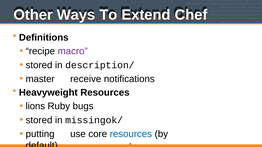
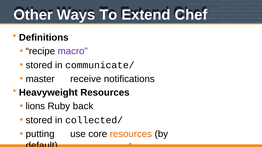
description/: description/ -> communicate/
bugs: bugs -> back
missingok/: missingok/ -> collected/
resources at (131, 134) colour: blue -> orange
